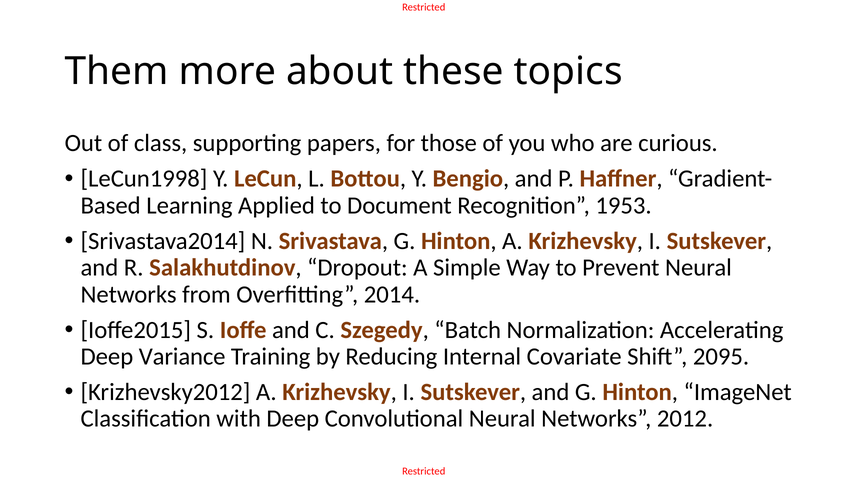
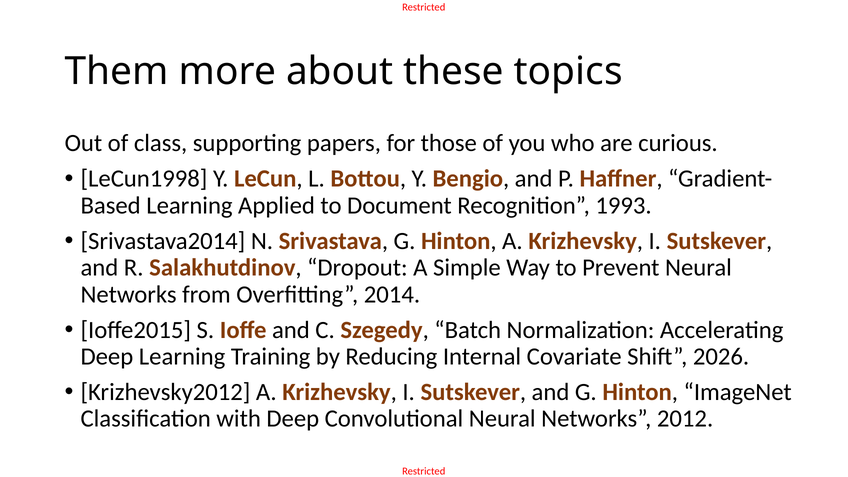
1953: 1953 -> 1993
Deep Variance: Variance -> Learning
2095: 2095 -> 2026
